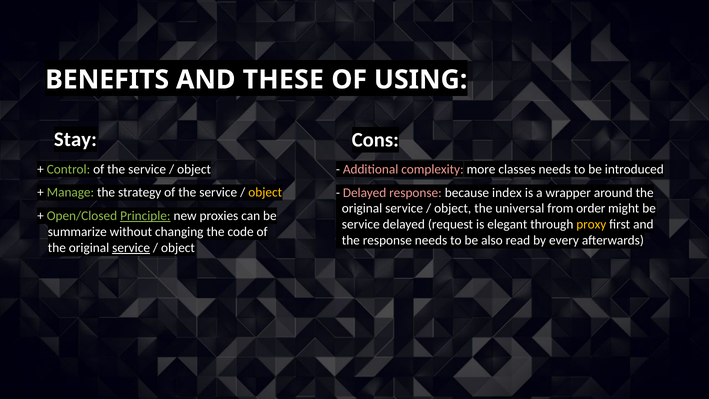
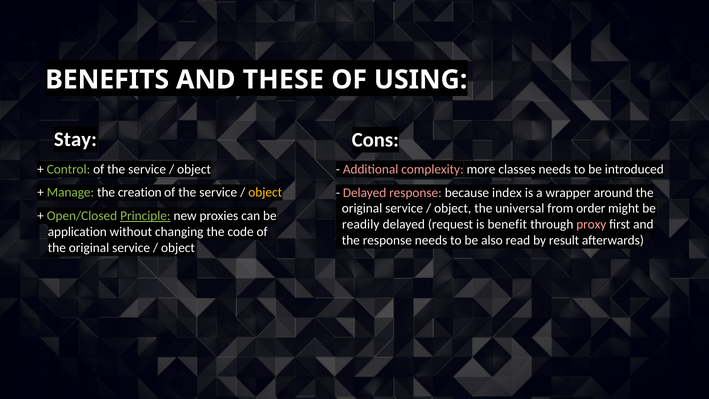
strategy: strategy -> creation
service at (361, 224): service -> readily
elegant: elegant -> benefit
proxy colour: yellow -> pink
summarize: summarize -> application
every: every -> result
service at (131, 248) underline: present -> none
